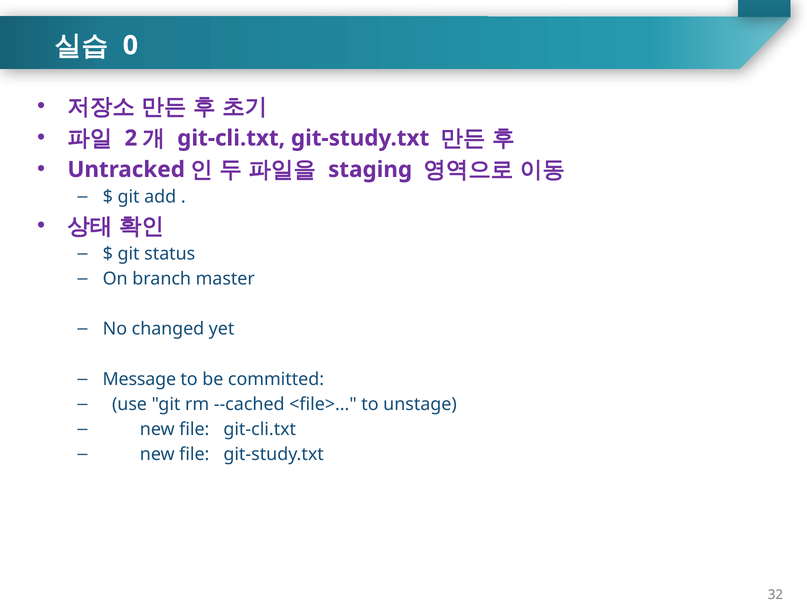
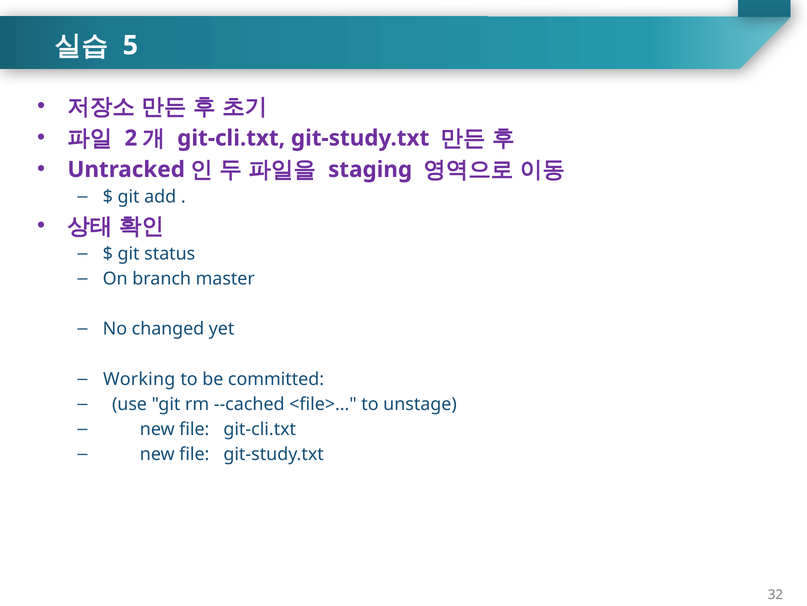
0: 0 -> 5
Message: Message -> Working
